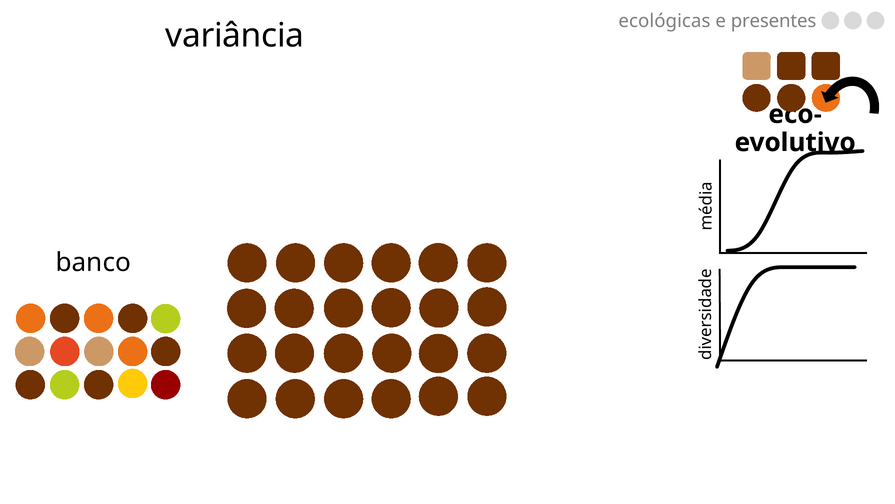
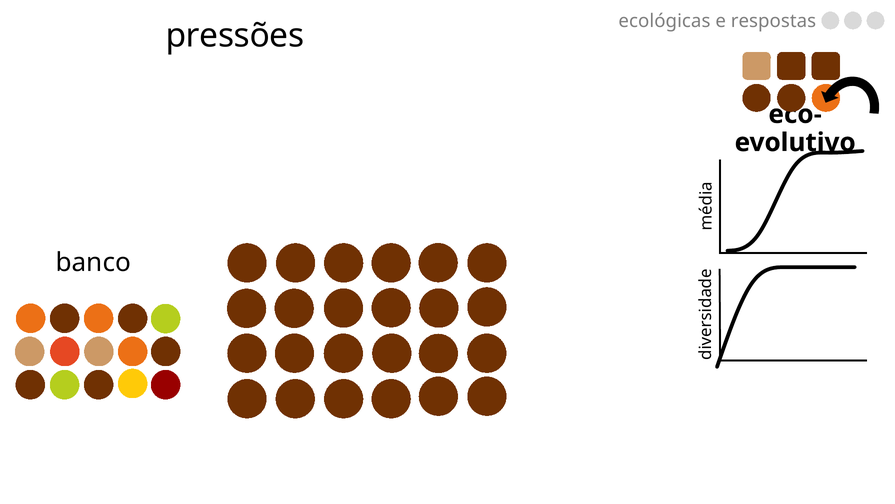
presentes: presentes -> respostas
variância: variância -> pressões
